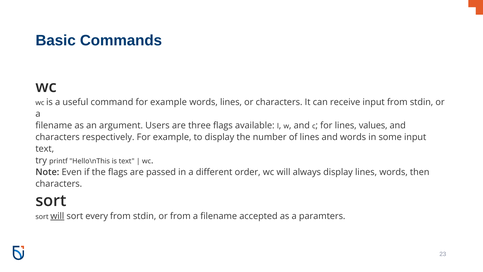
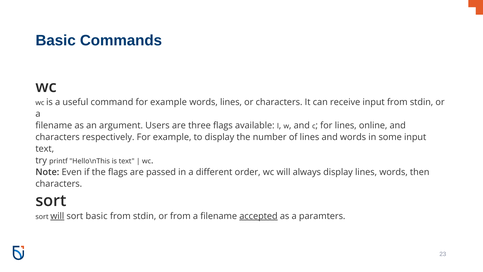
values: values -> online
sort every: every -> basic
accepted underline: none -> present
